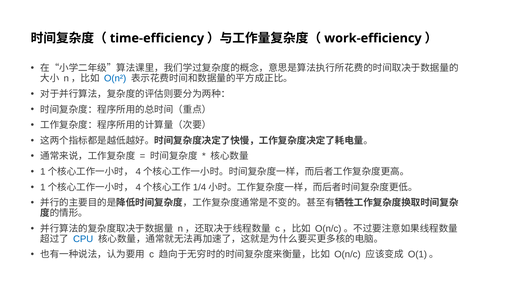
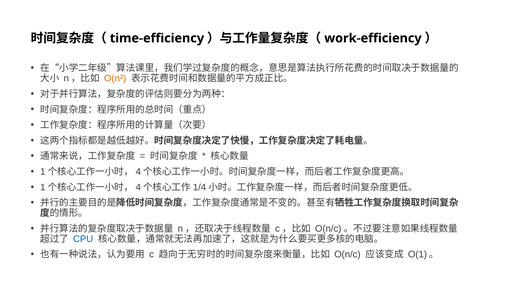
O(n² colour: blue -> orange
